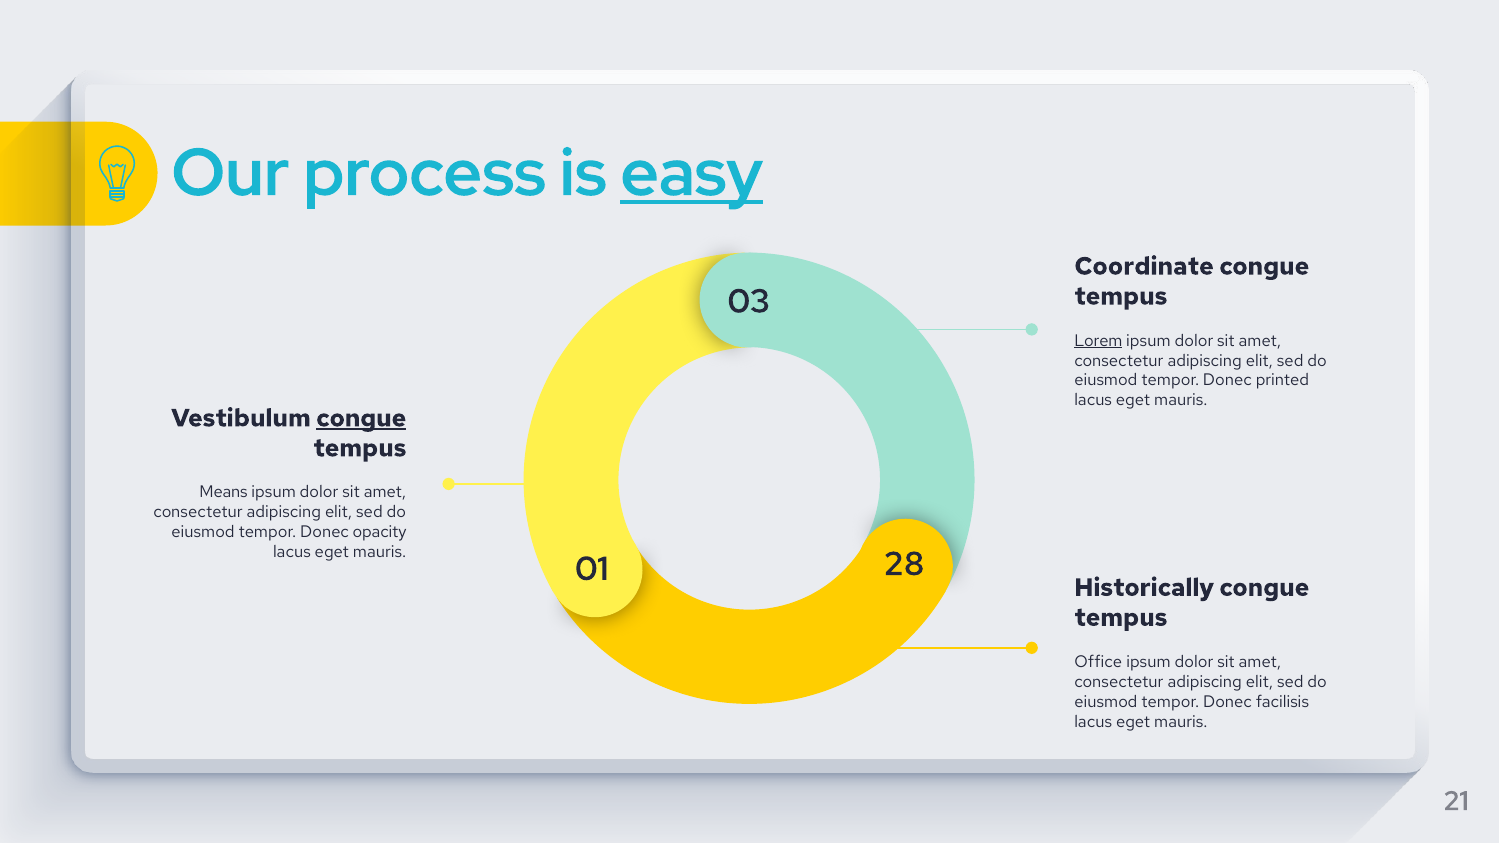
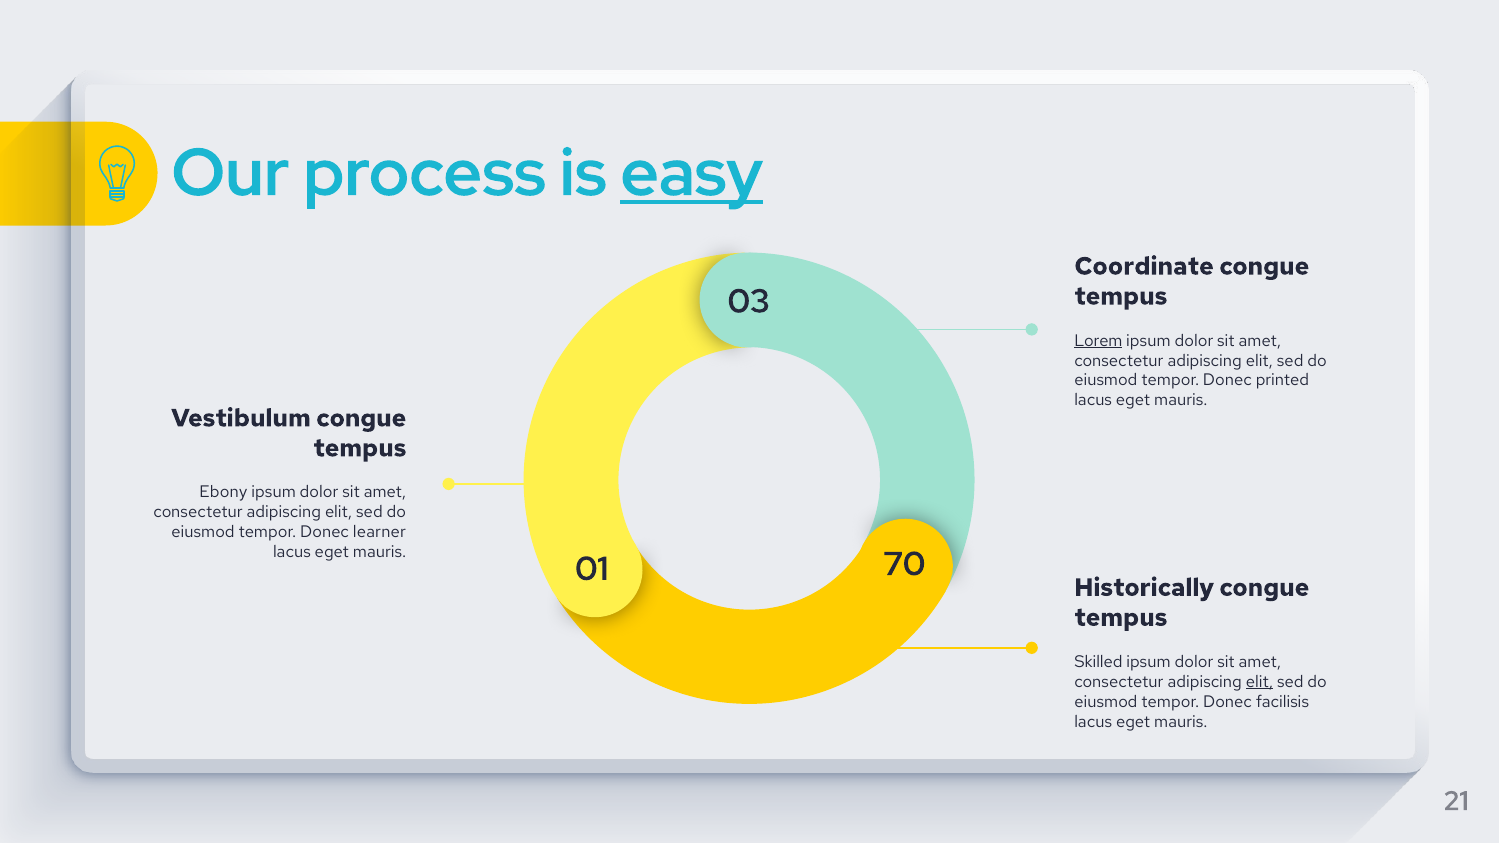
congue at (361, 418) underline: present -> none
Means: Means -> Ebony
opacity: opacity -> learner
28: 28 -> 70
Office: Office -> Skilled
elit at (1259, 682) underline: none -> present
